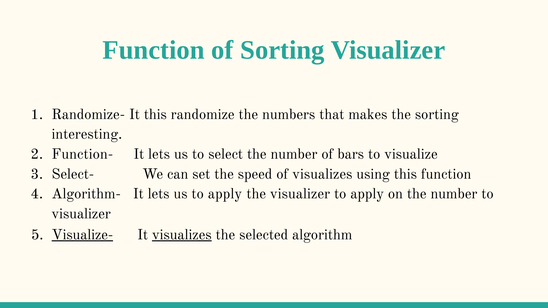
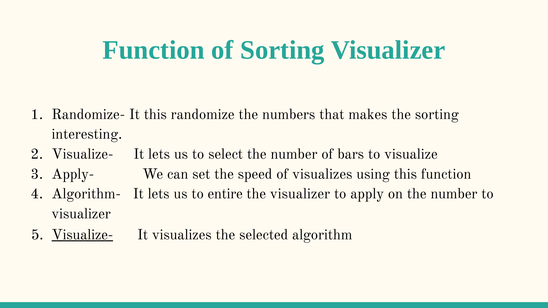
Function- at (82, 154): Function- -> Visualize-
Select-: Select- -> Apply-
us to apply: apply -> entire
visualizes at (182, 235) underline: present -> none
